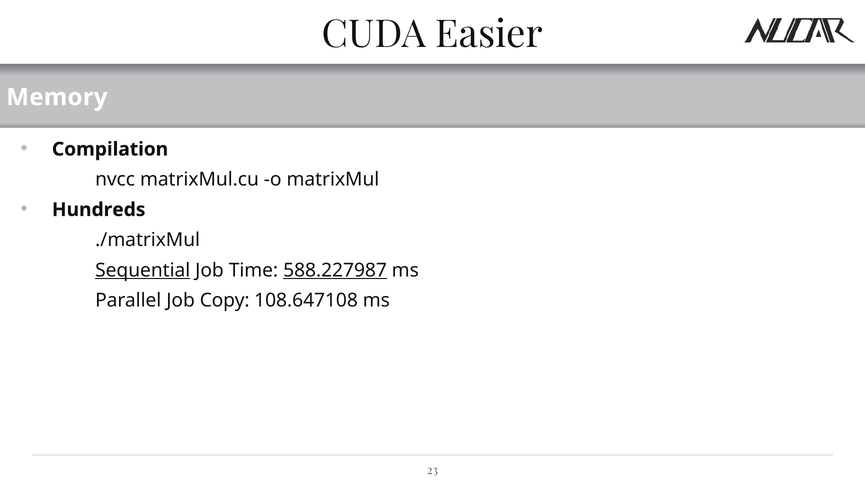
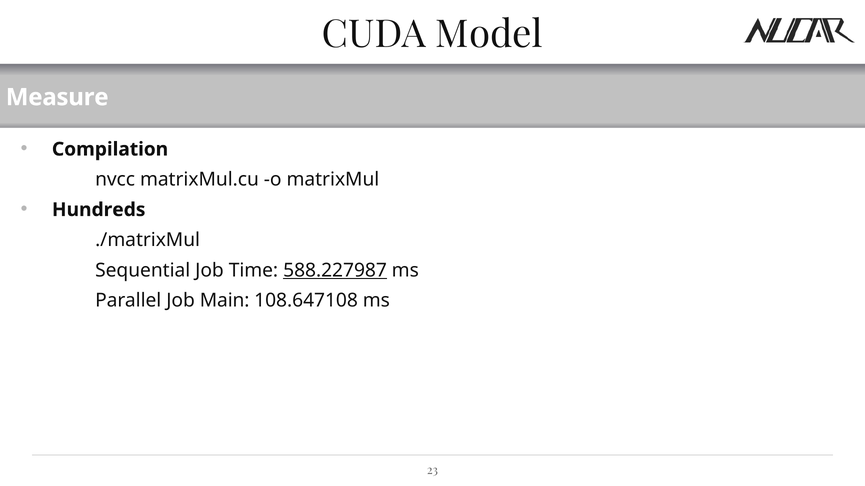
Easier: Easier -> Model
Memory: Memory -> Measure
Sequential underline: present -> none
Copy: Copy -> Main
